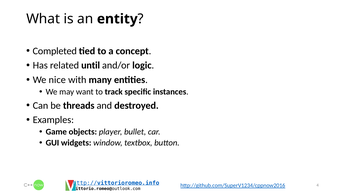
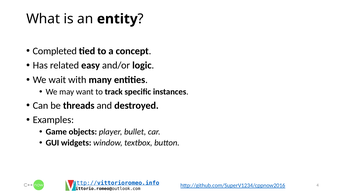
until: until -> easy
nice: nice -> wait
